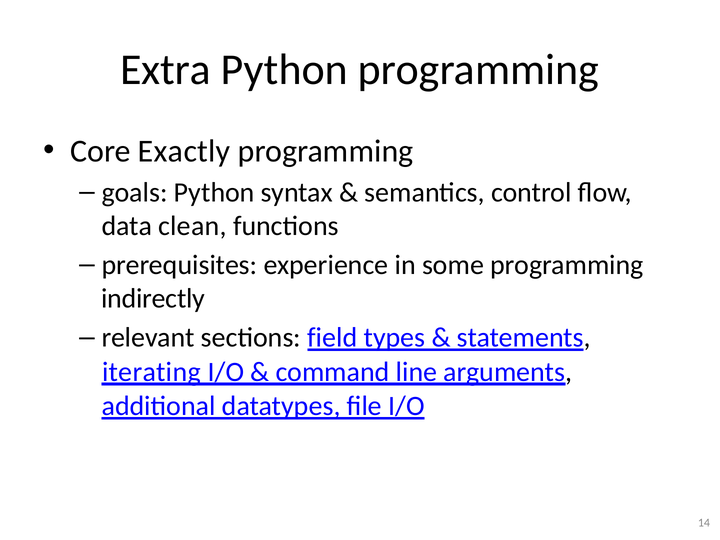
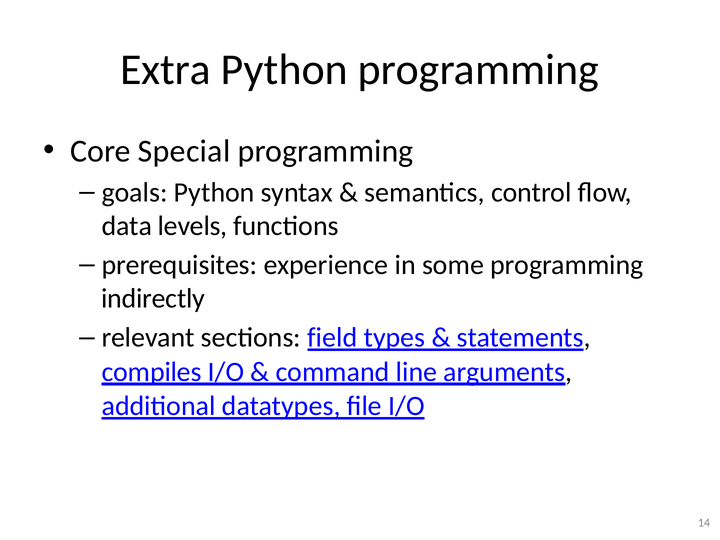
Exactly: Exactly -> Special
clean: clean -> levels
iterating: iterating -> compiles
